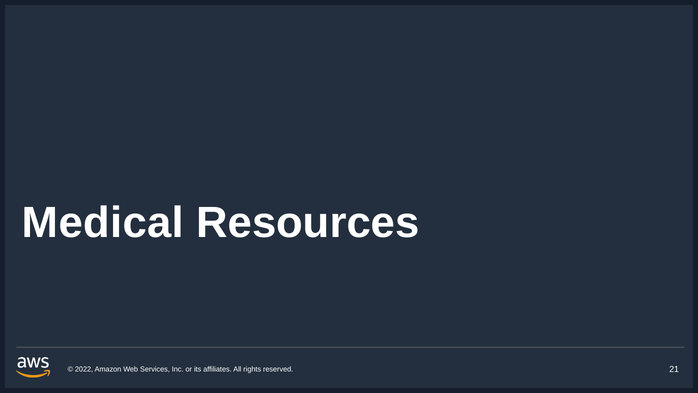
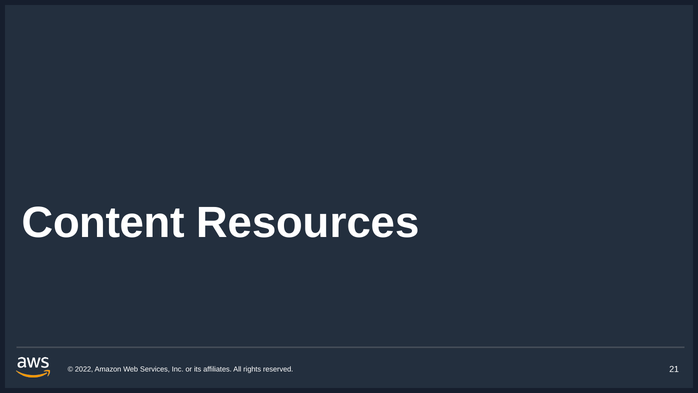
Medical: Medical -> Content
